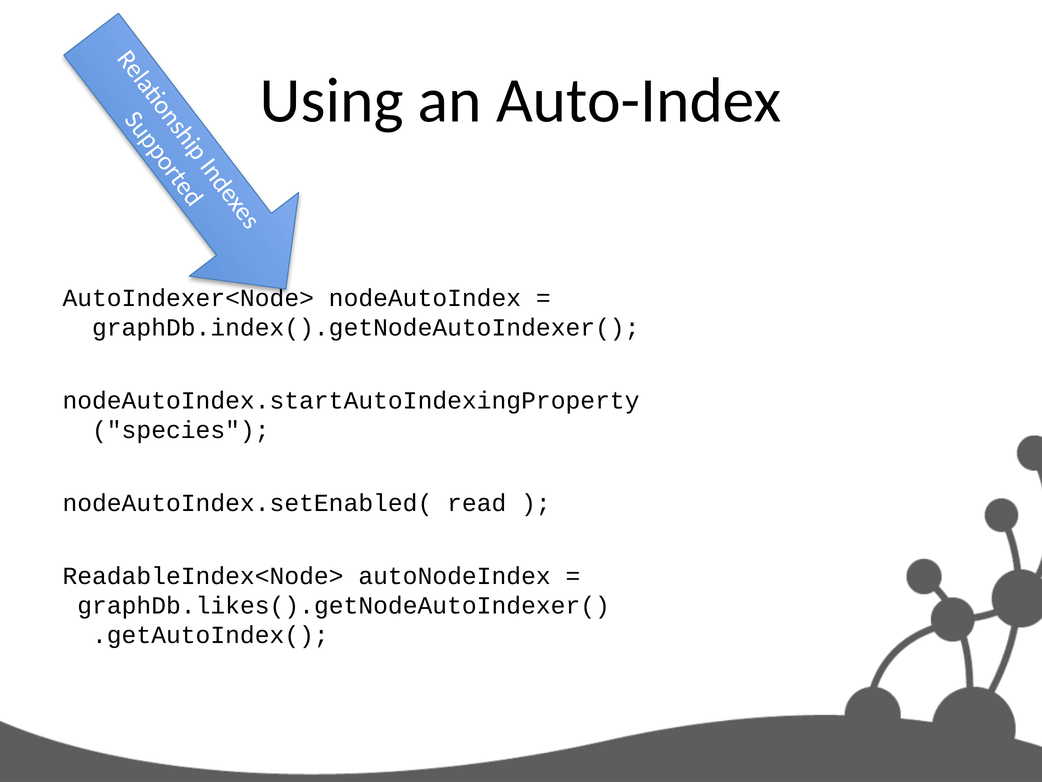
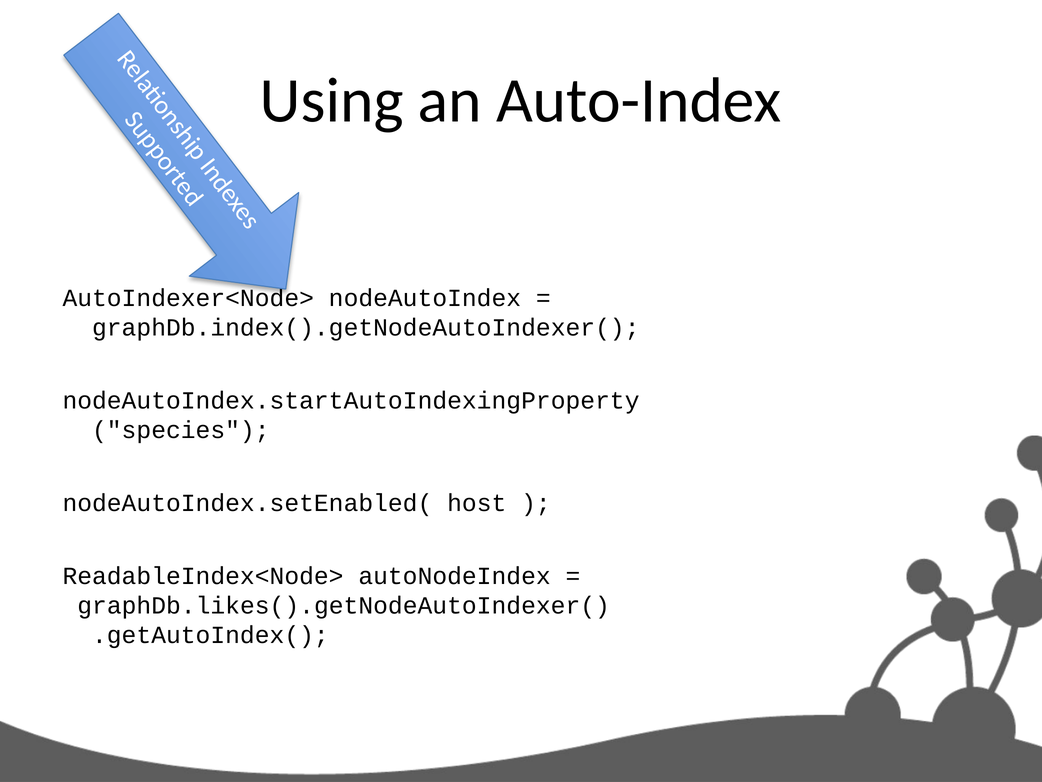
read: read -> host
